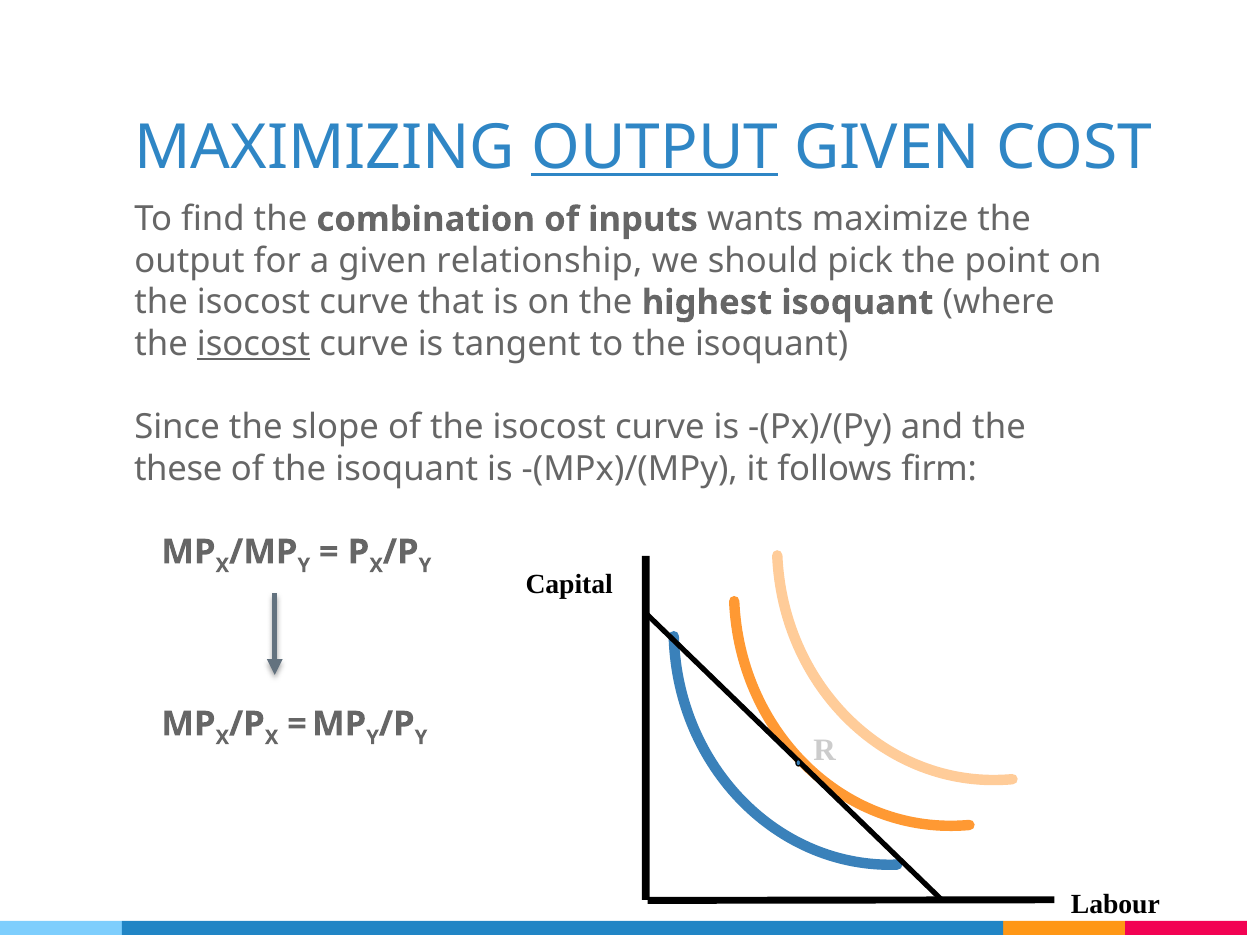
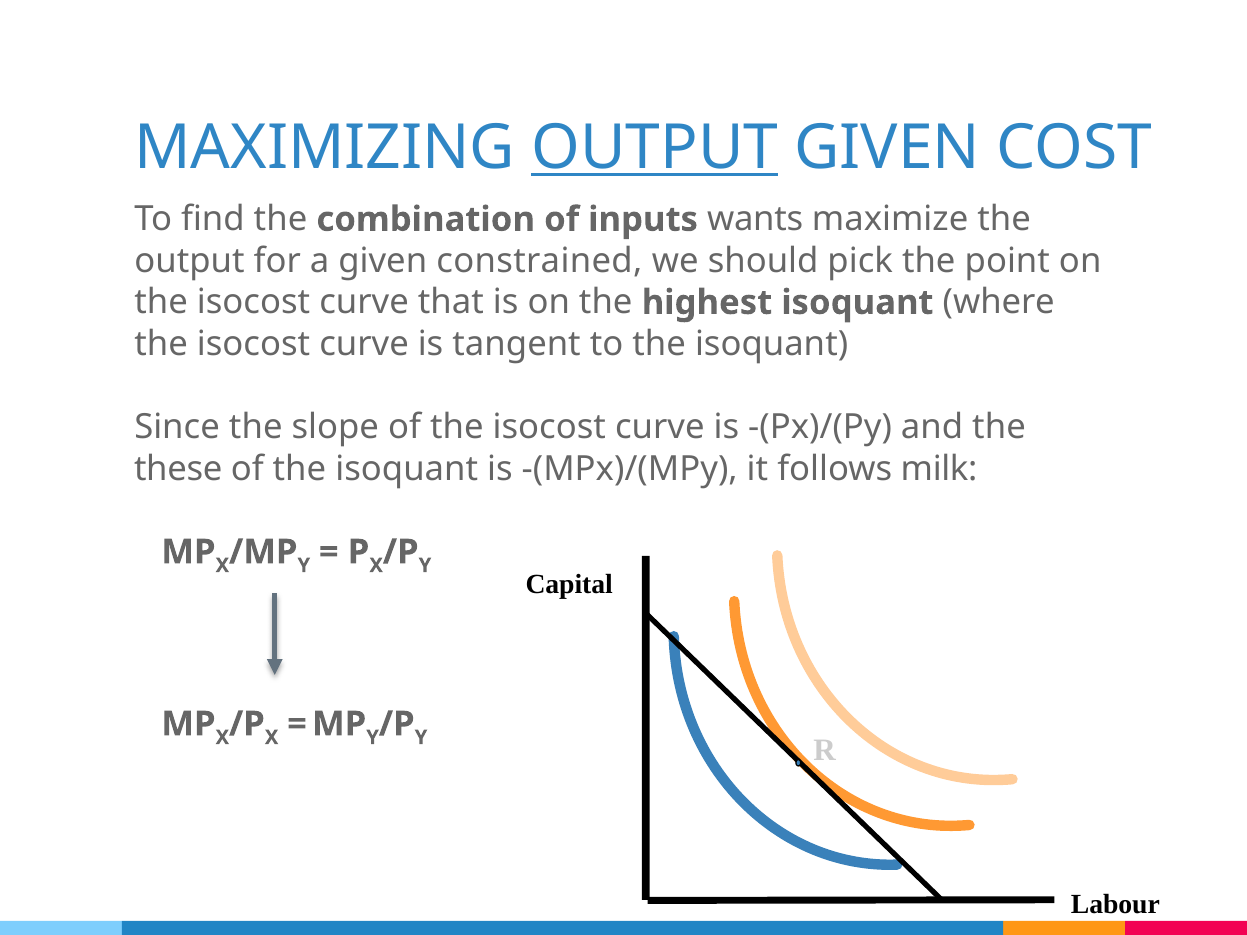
relationship: relationship -> constrained
isocost at (254, 344) underline: present -> none
firm: firm -> milk
